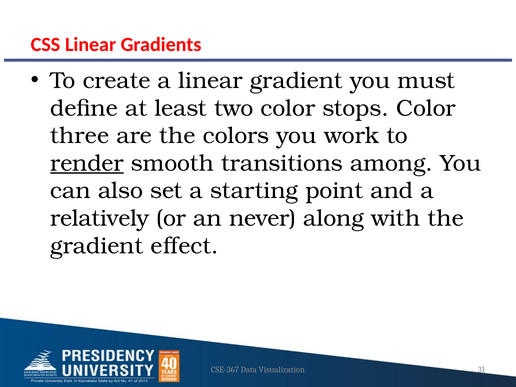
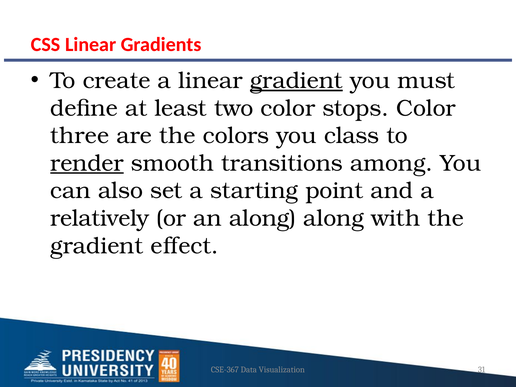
gradient at (296, 81) underline: none -> present
work: work -> class
an never: never -> along
